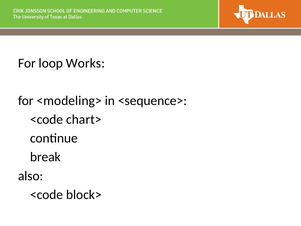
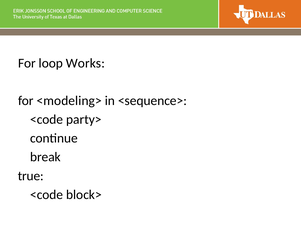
chart>: chart> -> party>
also: also -> true
